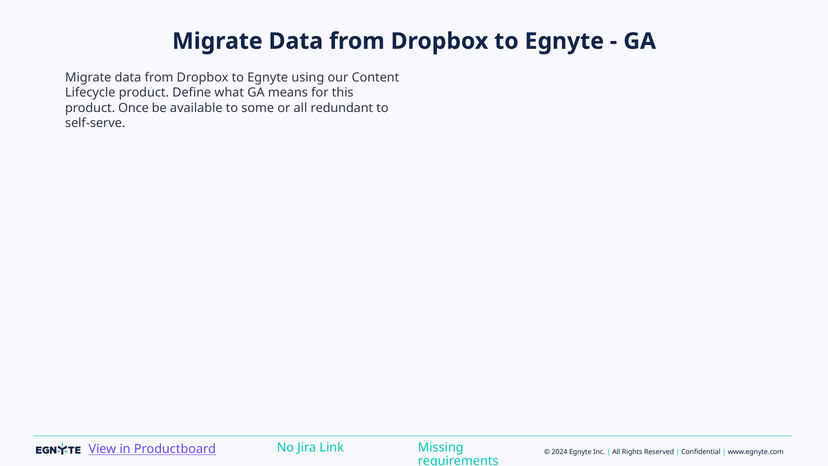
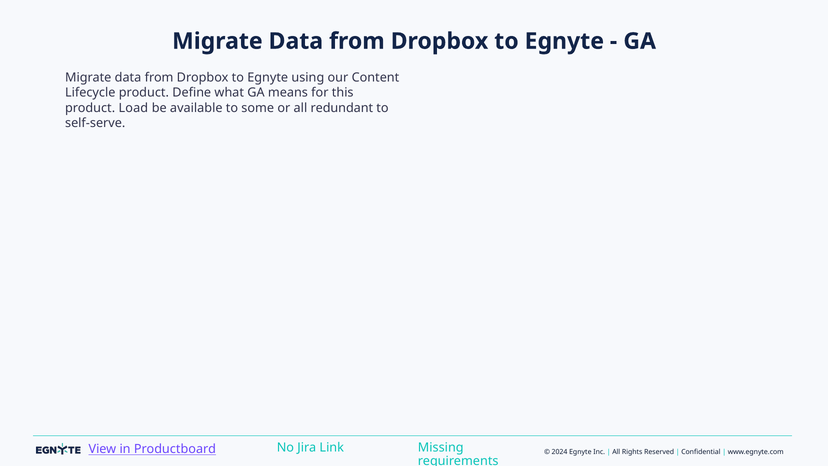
Once: Once -> Load
